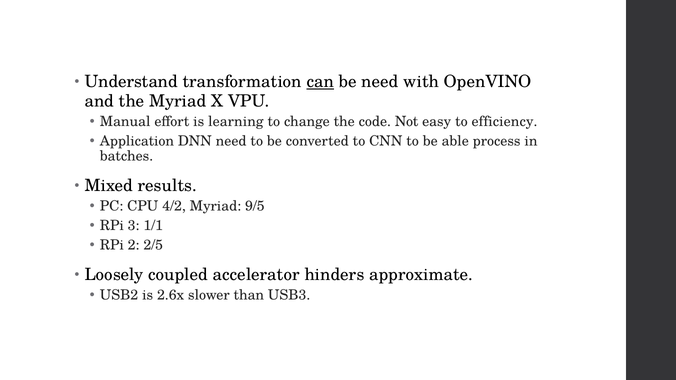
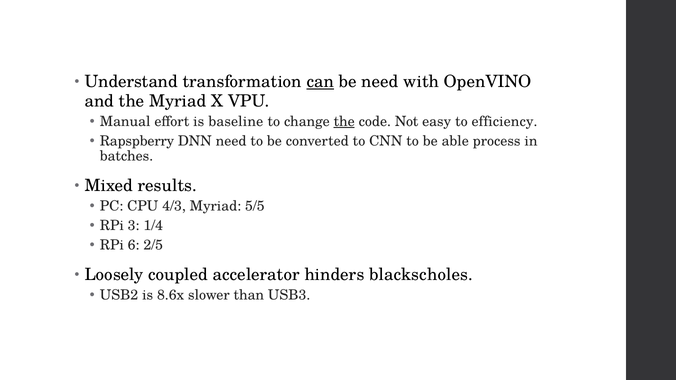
learning: learning -> baseline
the at (344, 122) underline: none -> present
Application: Application -> Rapspberry
4/2: 4/2 -> 4/3
9/5: 9/5 -> 5/5
1/1: 1/1 -> 1/4
2: 2 -> 6
approximate: approximate -> blackscholes
2.6x: 2.6x -> 8.6x
